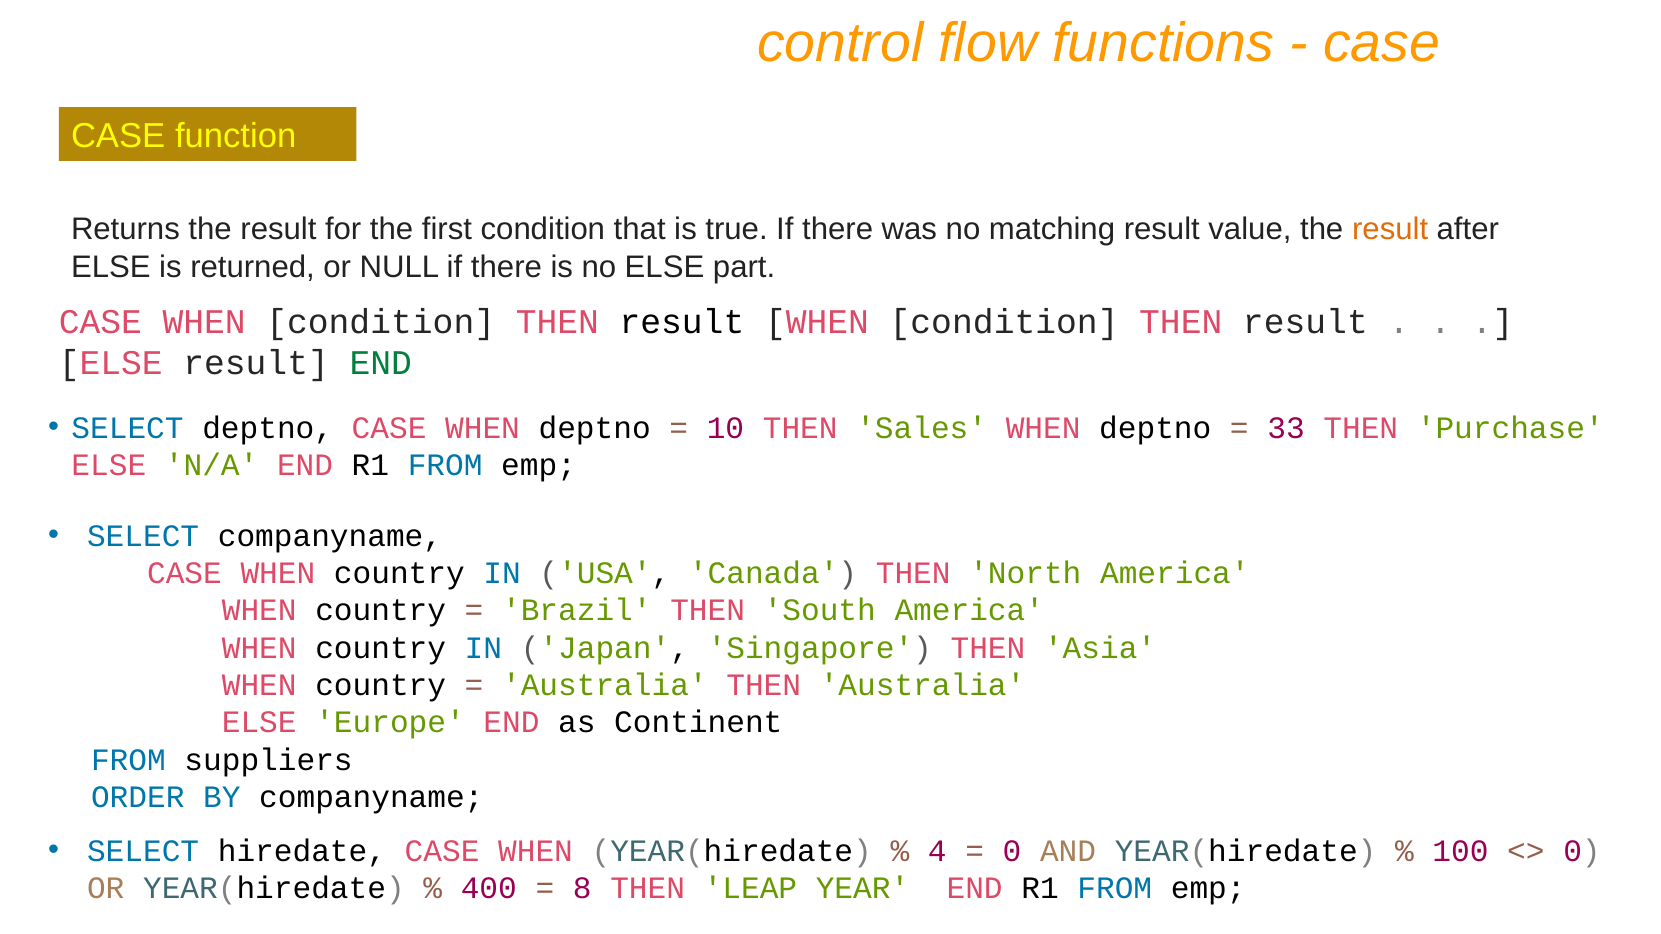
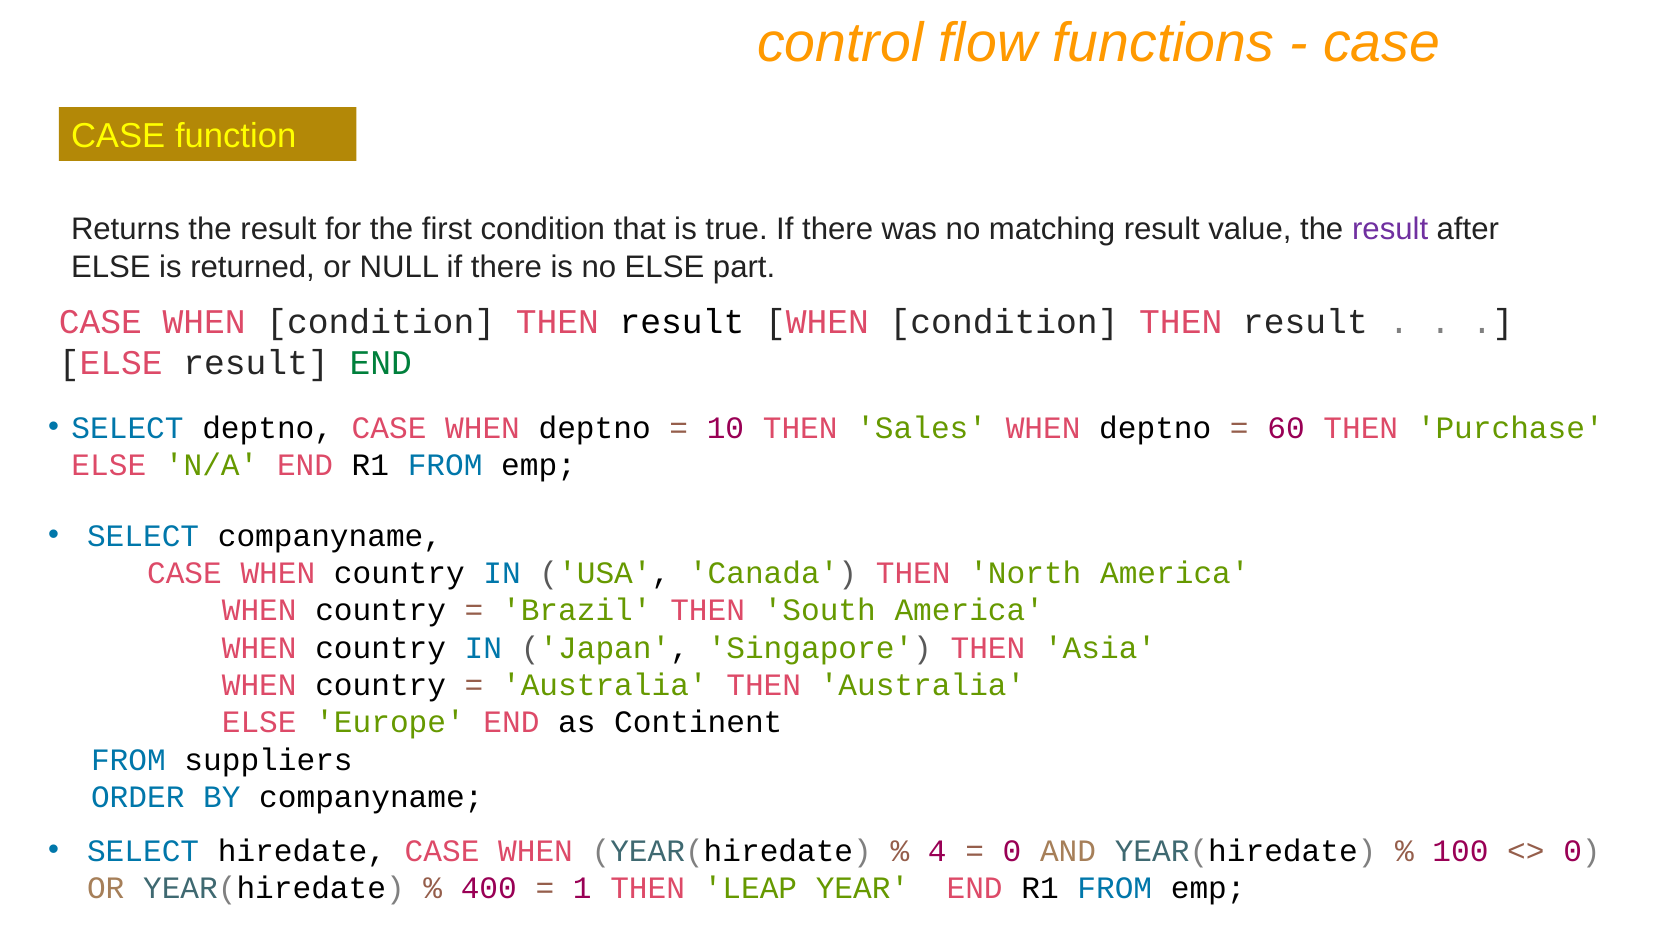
result at (1390, 229) colour: orange -> purple
33: 33 -> 60
8: 8 -> 1
